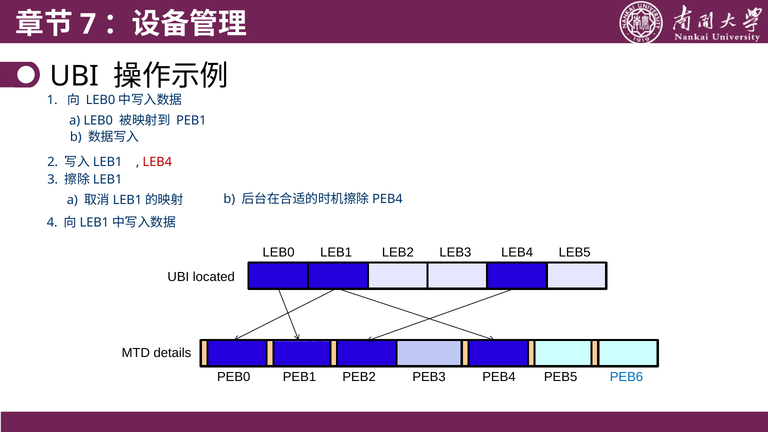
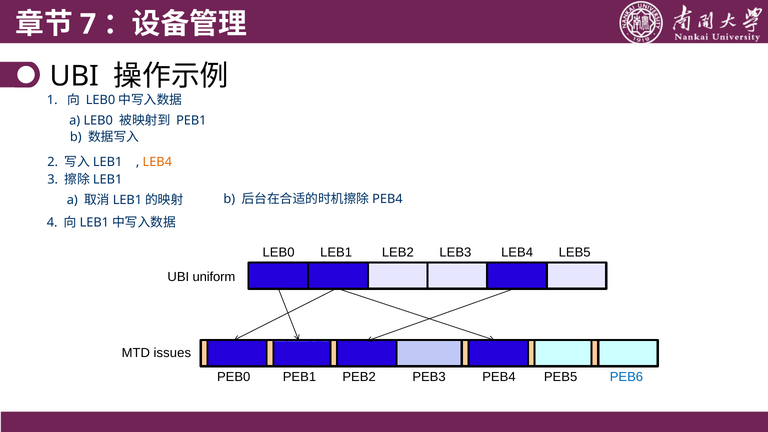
LEB4 at (157, 162) colour: red -> orange
located: located -> uniform
details: details -> issues
